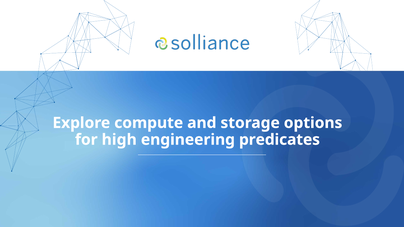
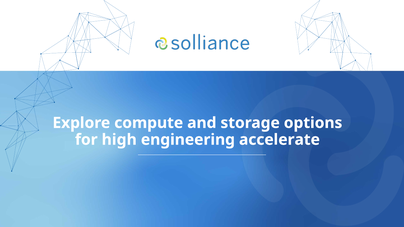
predicates: predicates -> accelerate
